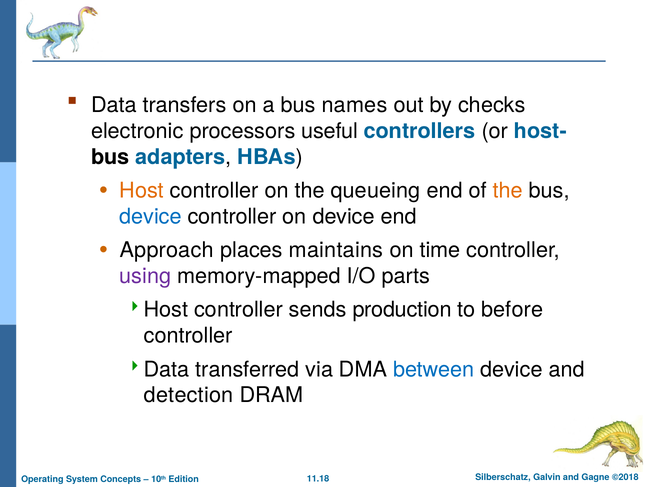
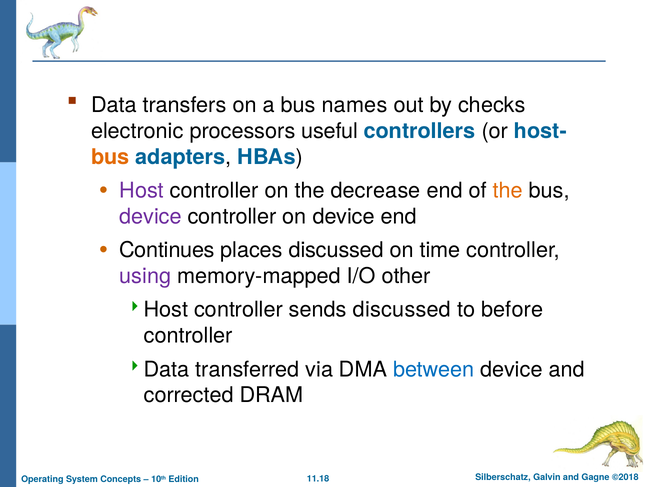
bus at (110, 157) colour: black -> orange
Host colour: orange -> purple
queueing: queueing -> decrease
device at (151, 217) colour: blue -> purple
Approach: Approach -> Continues
places maintains: maintains -> discussed
parts: parts -> other
sends production: production -> discussed
detection: detection -> corrected
